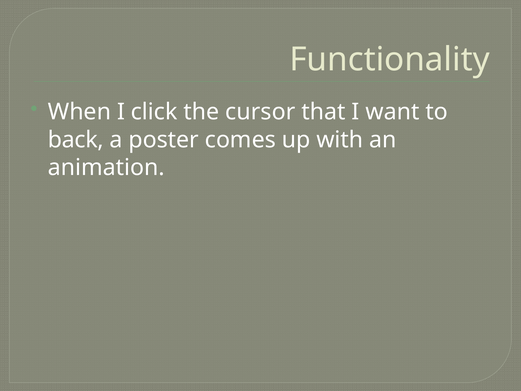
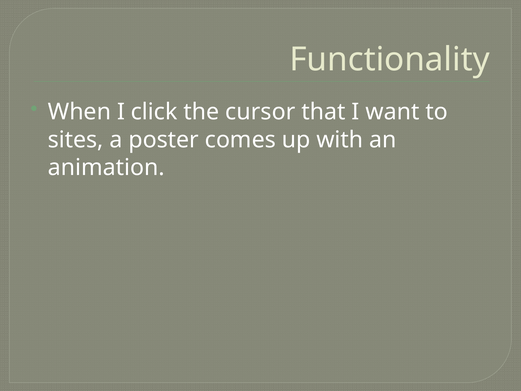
back: back -> sites
